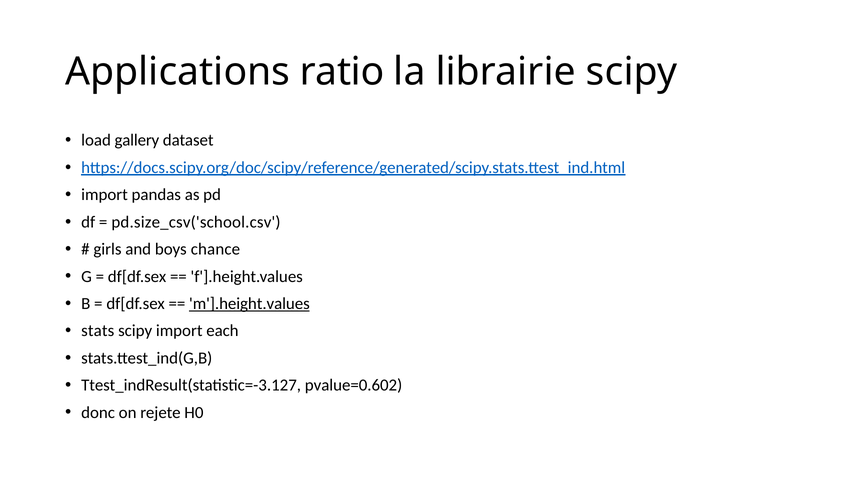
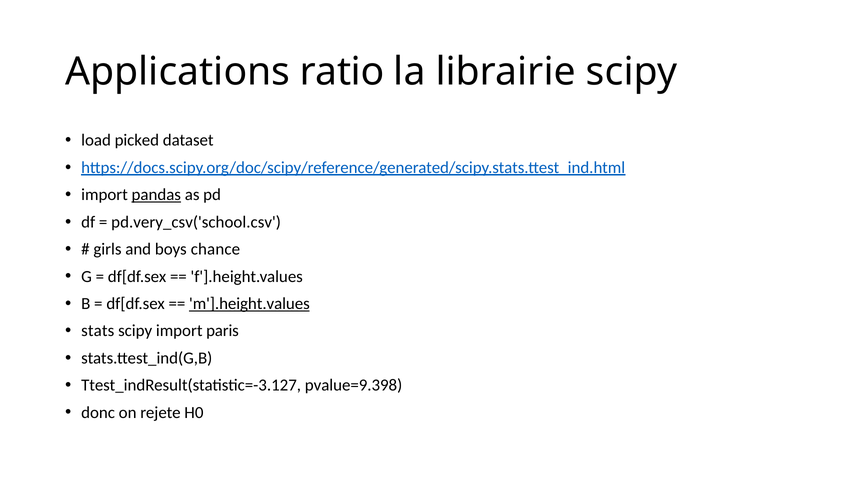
gallery: gallery -> picked
pandas underline: none -> present
pd.size_csv('school.csv: pd.size_csv('school.csv -> pd.very_csv('school.csv
each: each -> paris
pvalue=0.602: pvalue=0.602 -> pvalue=9.398
